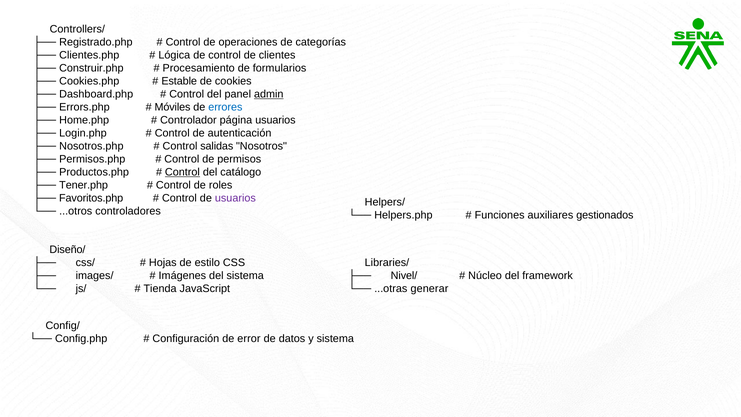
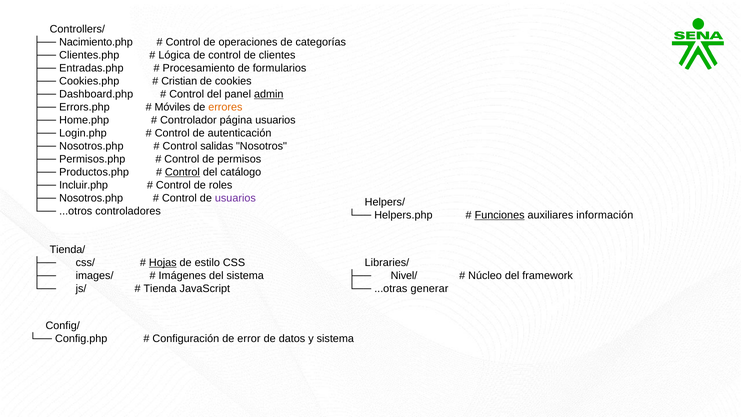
Registrado.php: Registrado.php -> Nacimiento.php
Construir.php: Construir.php -> Entradas.php
Estable: Estable -> Cristian
errores colour: blue -> orange
Tener.php: Tener.php -> Incluir.php
Favoritos.php at (91, 198): Favoritos.php -> Nosotros.php
Funciones underline: none -> present
gestionados: gestionados -> información
Diseño/: Diseño/ -> Tienda/
Hojas underline: none -> present
